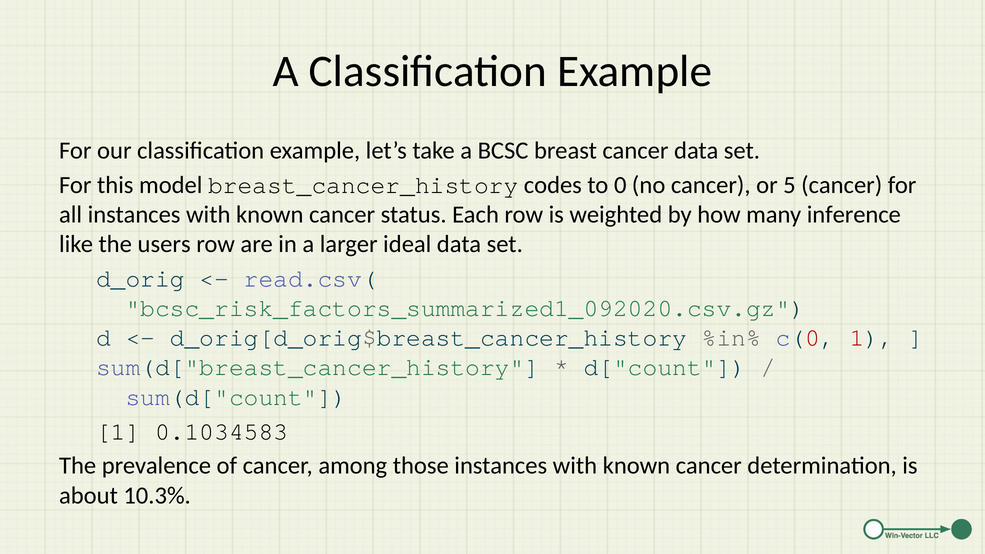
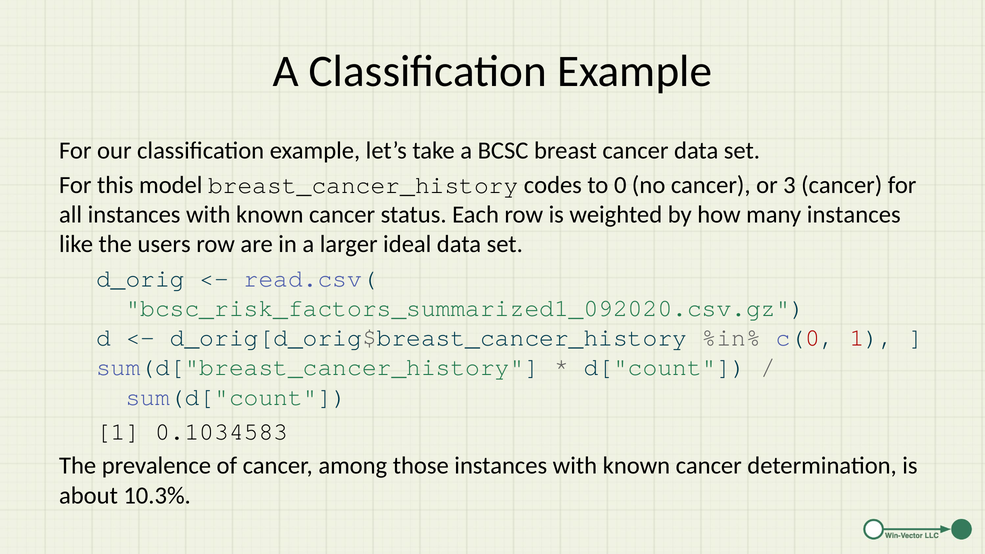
5: 5 -> 3
many inference: inference -> instances
